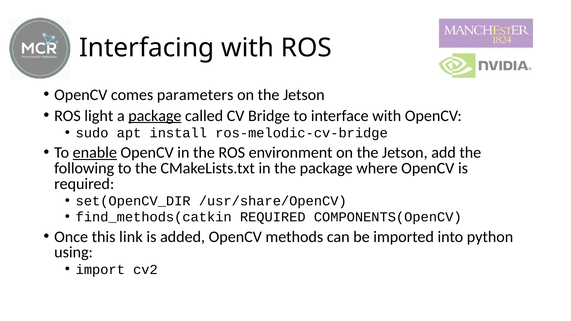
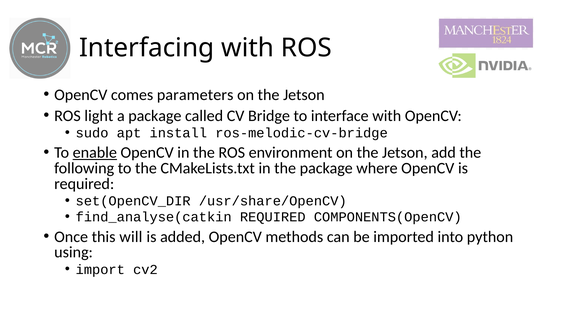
package at (155, 116) underline: present -> none
find_methods(catkin: find_methods(catkin -> find_analyse(catkin
link: link -> will
